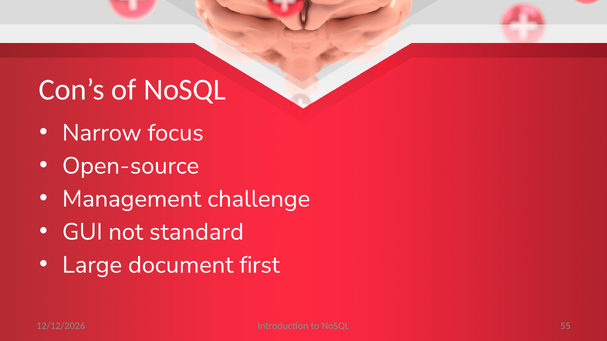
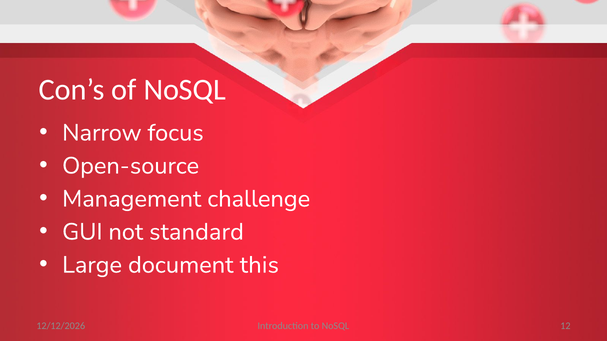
first: first -> this
55: 55 -> 12
